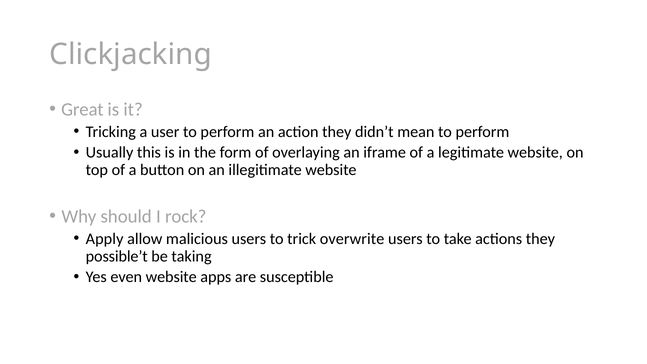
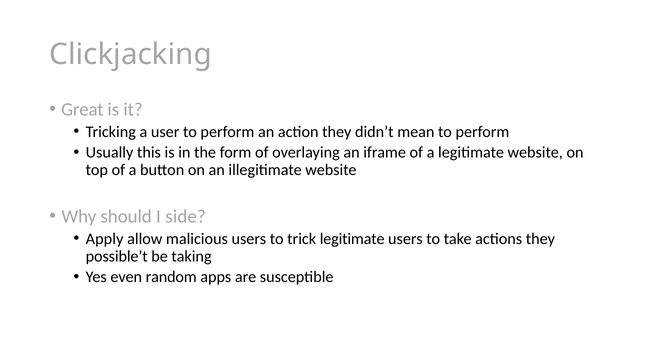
rock: rock -> side
trick overwrite: overwrite -> legitimate
even website: website -> random
